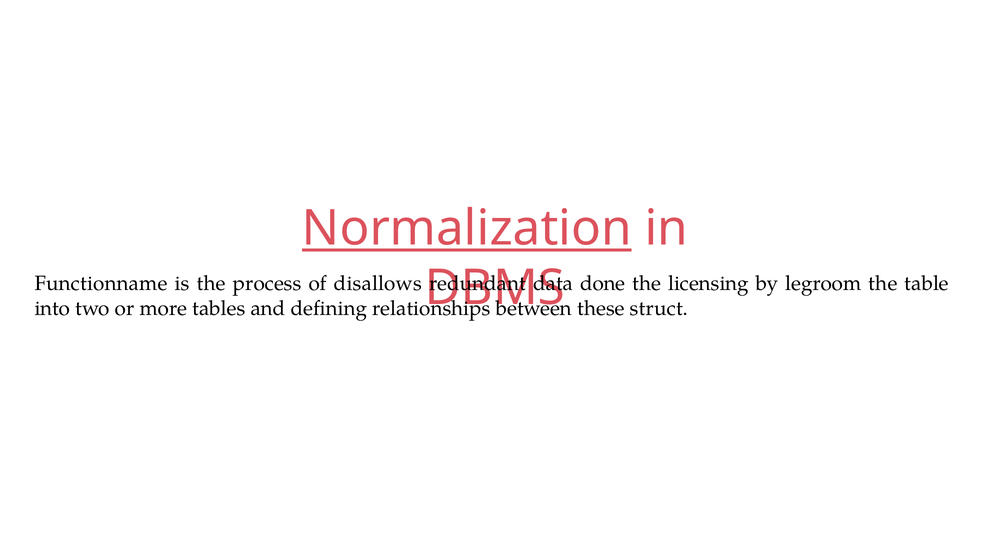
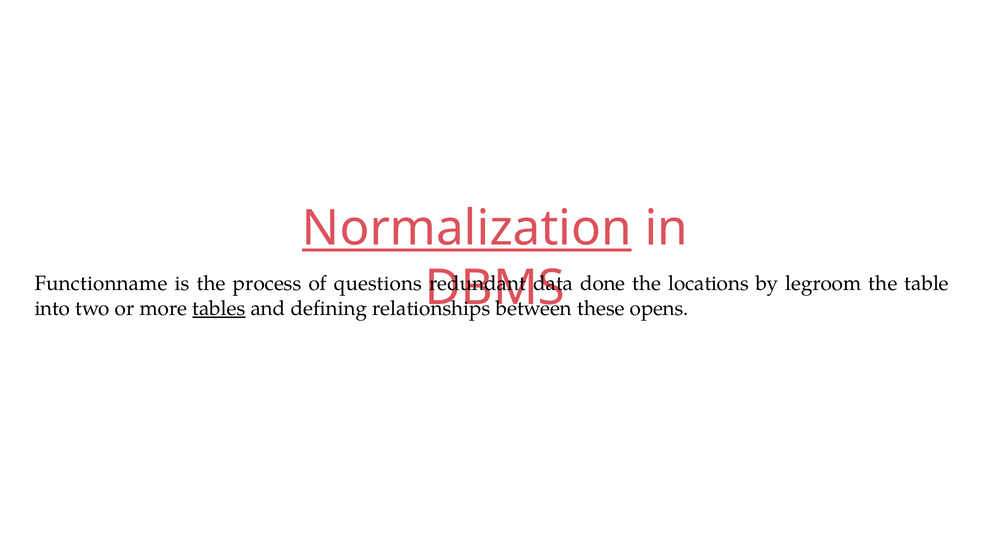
disallows: disallows -> questions
licensing: licensing -> locations
tables underline: none -> present
struct: struct -> opens
